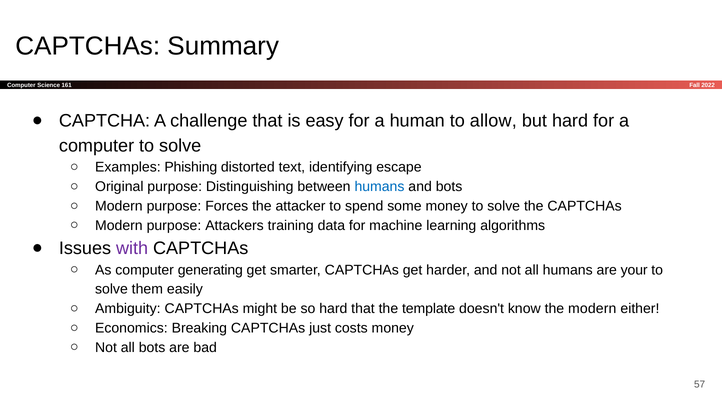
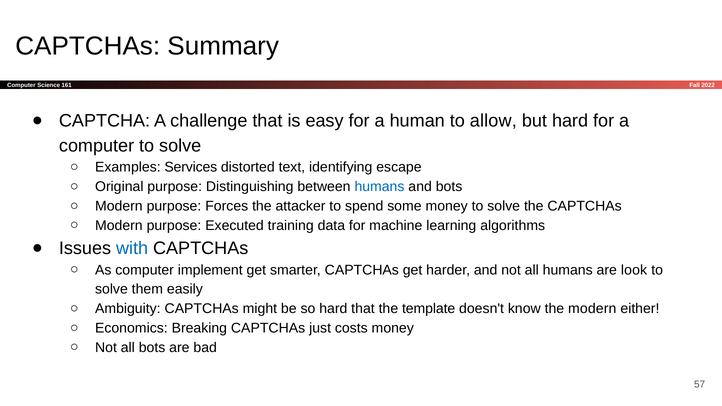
Phishing: Phishing -> Services
Attackers: Attackers -> Executed
with colour: purple -> blue
generating: generating -> implement
your: your -> look
